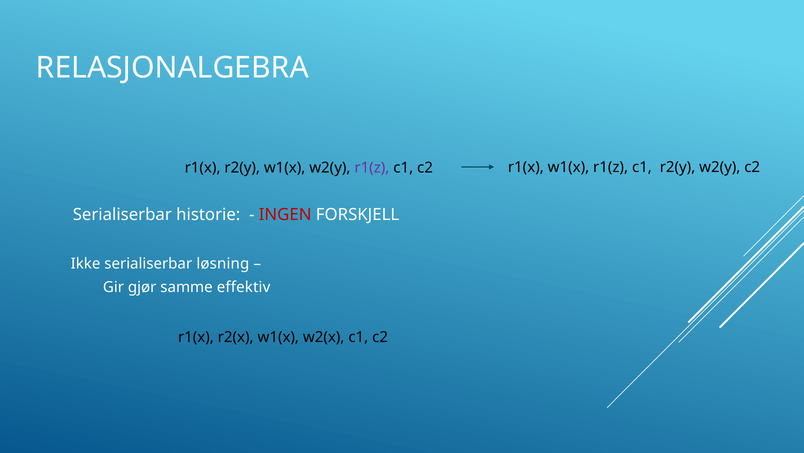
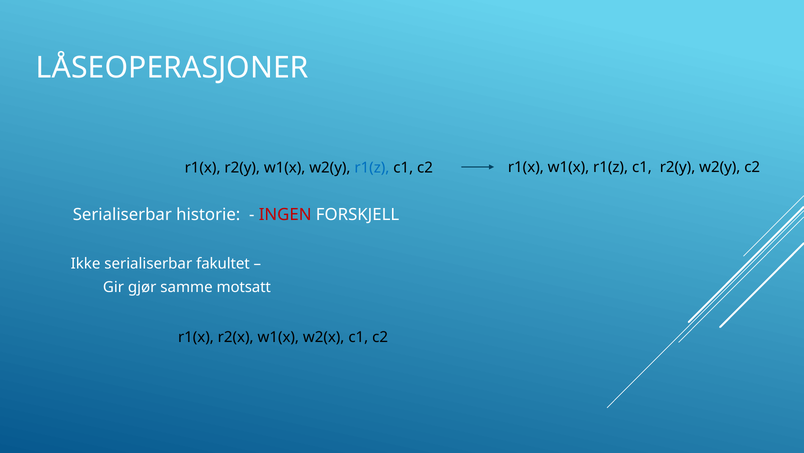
RELASJONALGEBRA: RELASJONALGEBRA -> LÅSEOPERASJONER
r1(z at (372, 168) colour: purple -> blue
løsning: løsning -> fakultet
effektiv: effektiv -> motsatt
